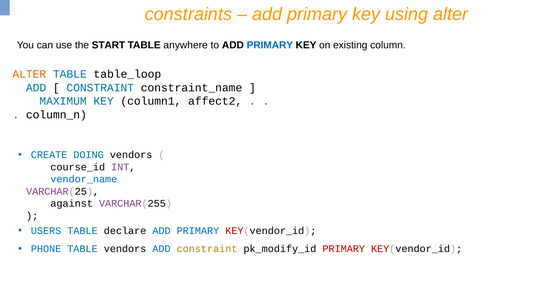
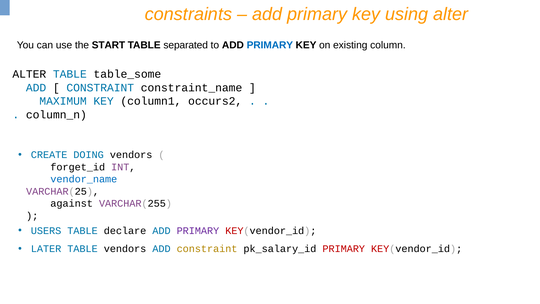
anywhere: anywhere -> separated
ALTER at (29, 74) colour: orange -> black
table_loop: table_loop -> table_some
affect2: affect2 -> occurs2
course_id: course_id -> forget_id
PRIMARY at (198, 230) colour: blue -> purple
PHONE: PHONE -> LATER
pk_modify_id: pk_modify_id -> pk_salary_id
